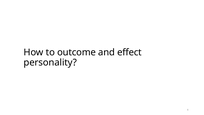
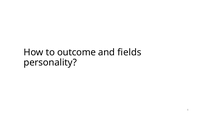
effect: effect -> fields
